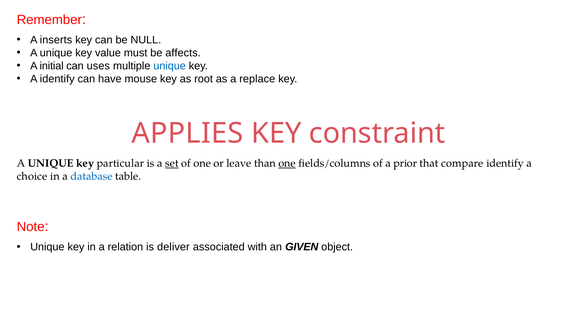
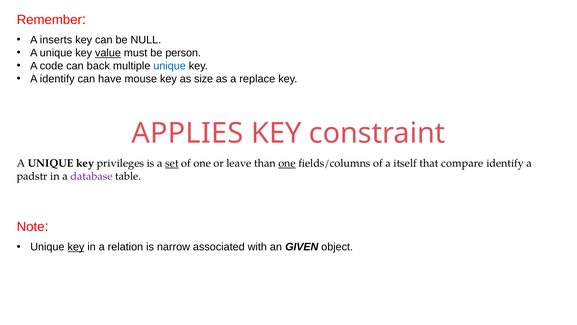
value underline: none -> present
affects: affects -> person
initial: initial -> code
uses: uses -> back
root: root -> size
particular: particular -> privileges
prior: prior -> itself
choice: choice -> padstr
database colour: blue -> purple
key at (76, 247) underline: none -> present
deliver: deliver -> narrow
